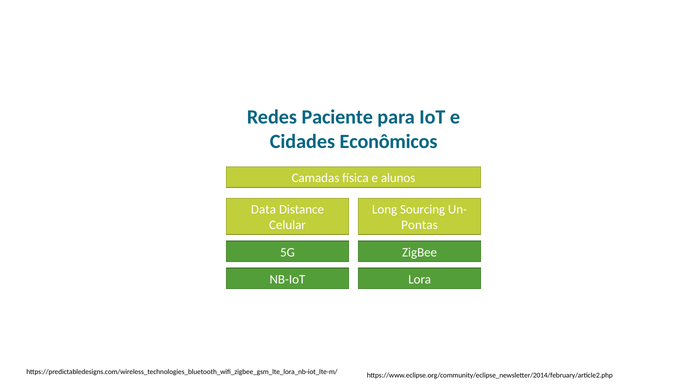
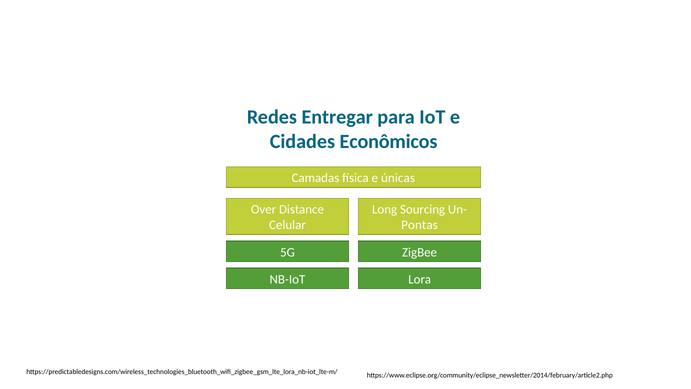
Paciente: Paciente -> Entregar
alunos: alunos -> únicas
Data: Data -> Over
